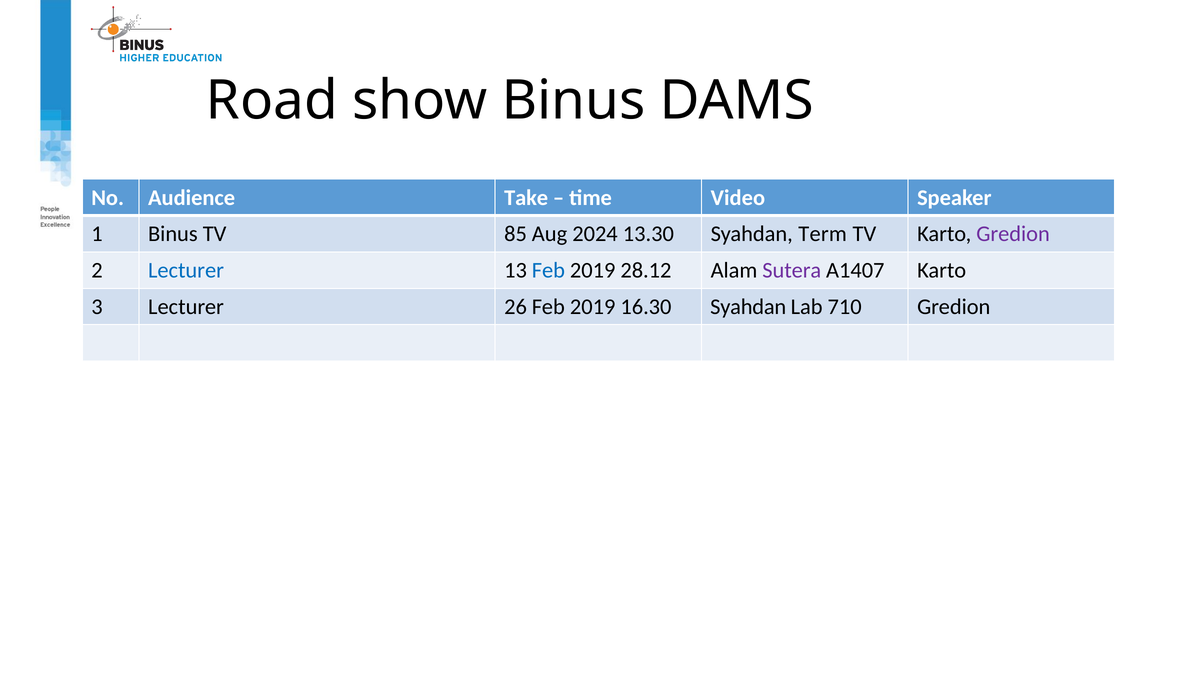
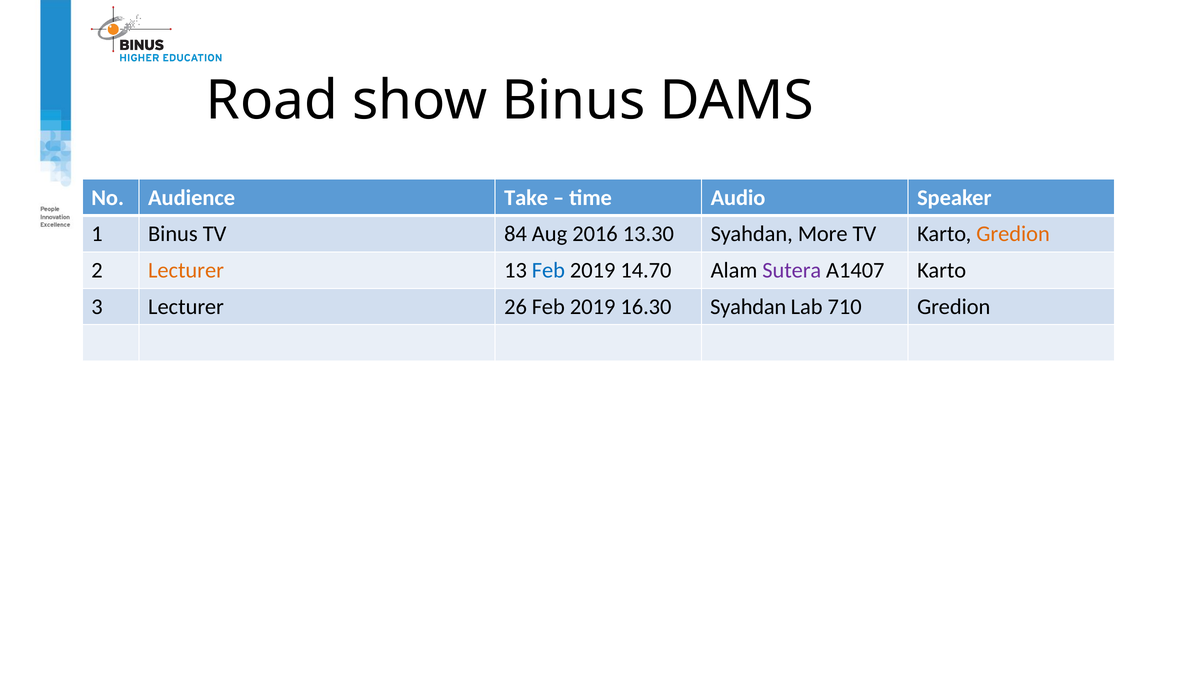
Video: Video -> Audio
85: 85 -> 84
2024: 2024 -> 2016
Term: Term -> More
Gredion at (1013, 234) colour: purple -> orange
Lecturer at (186, 271) colour: blue -> orange
28.12: 28.12 -> 14.70
